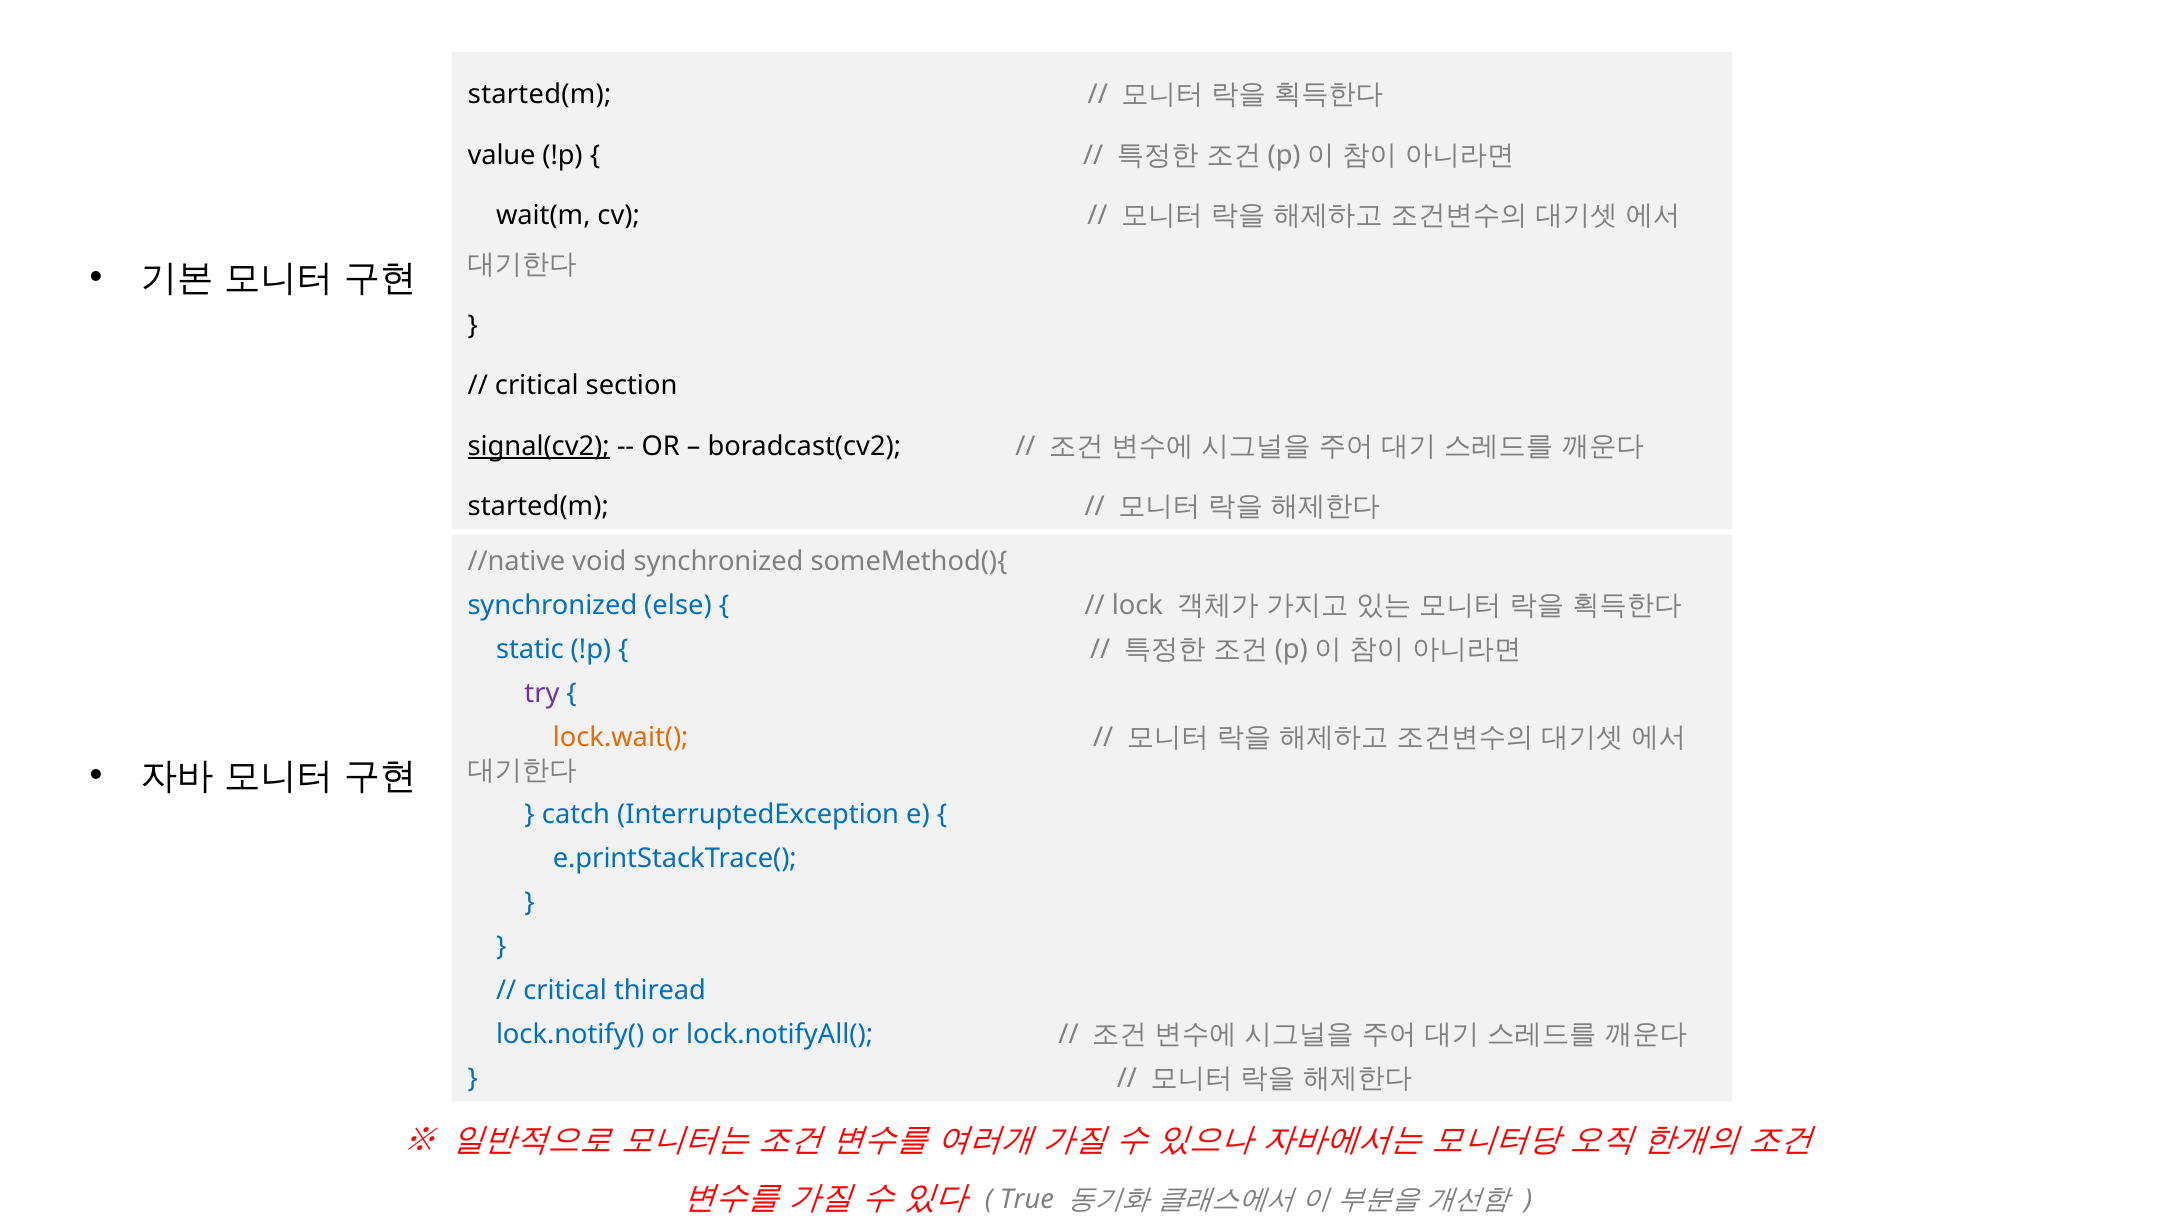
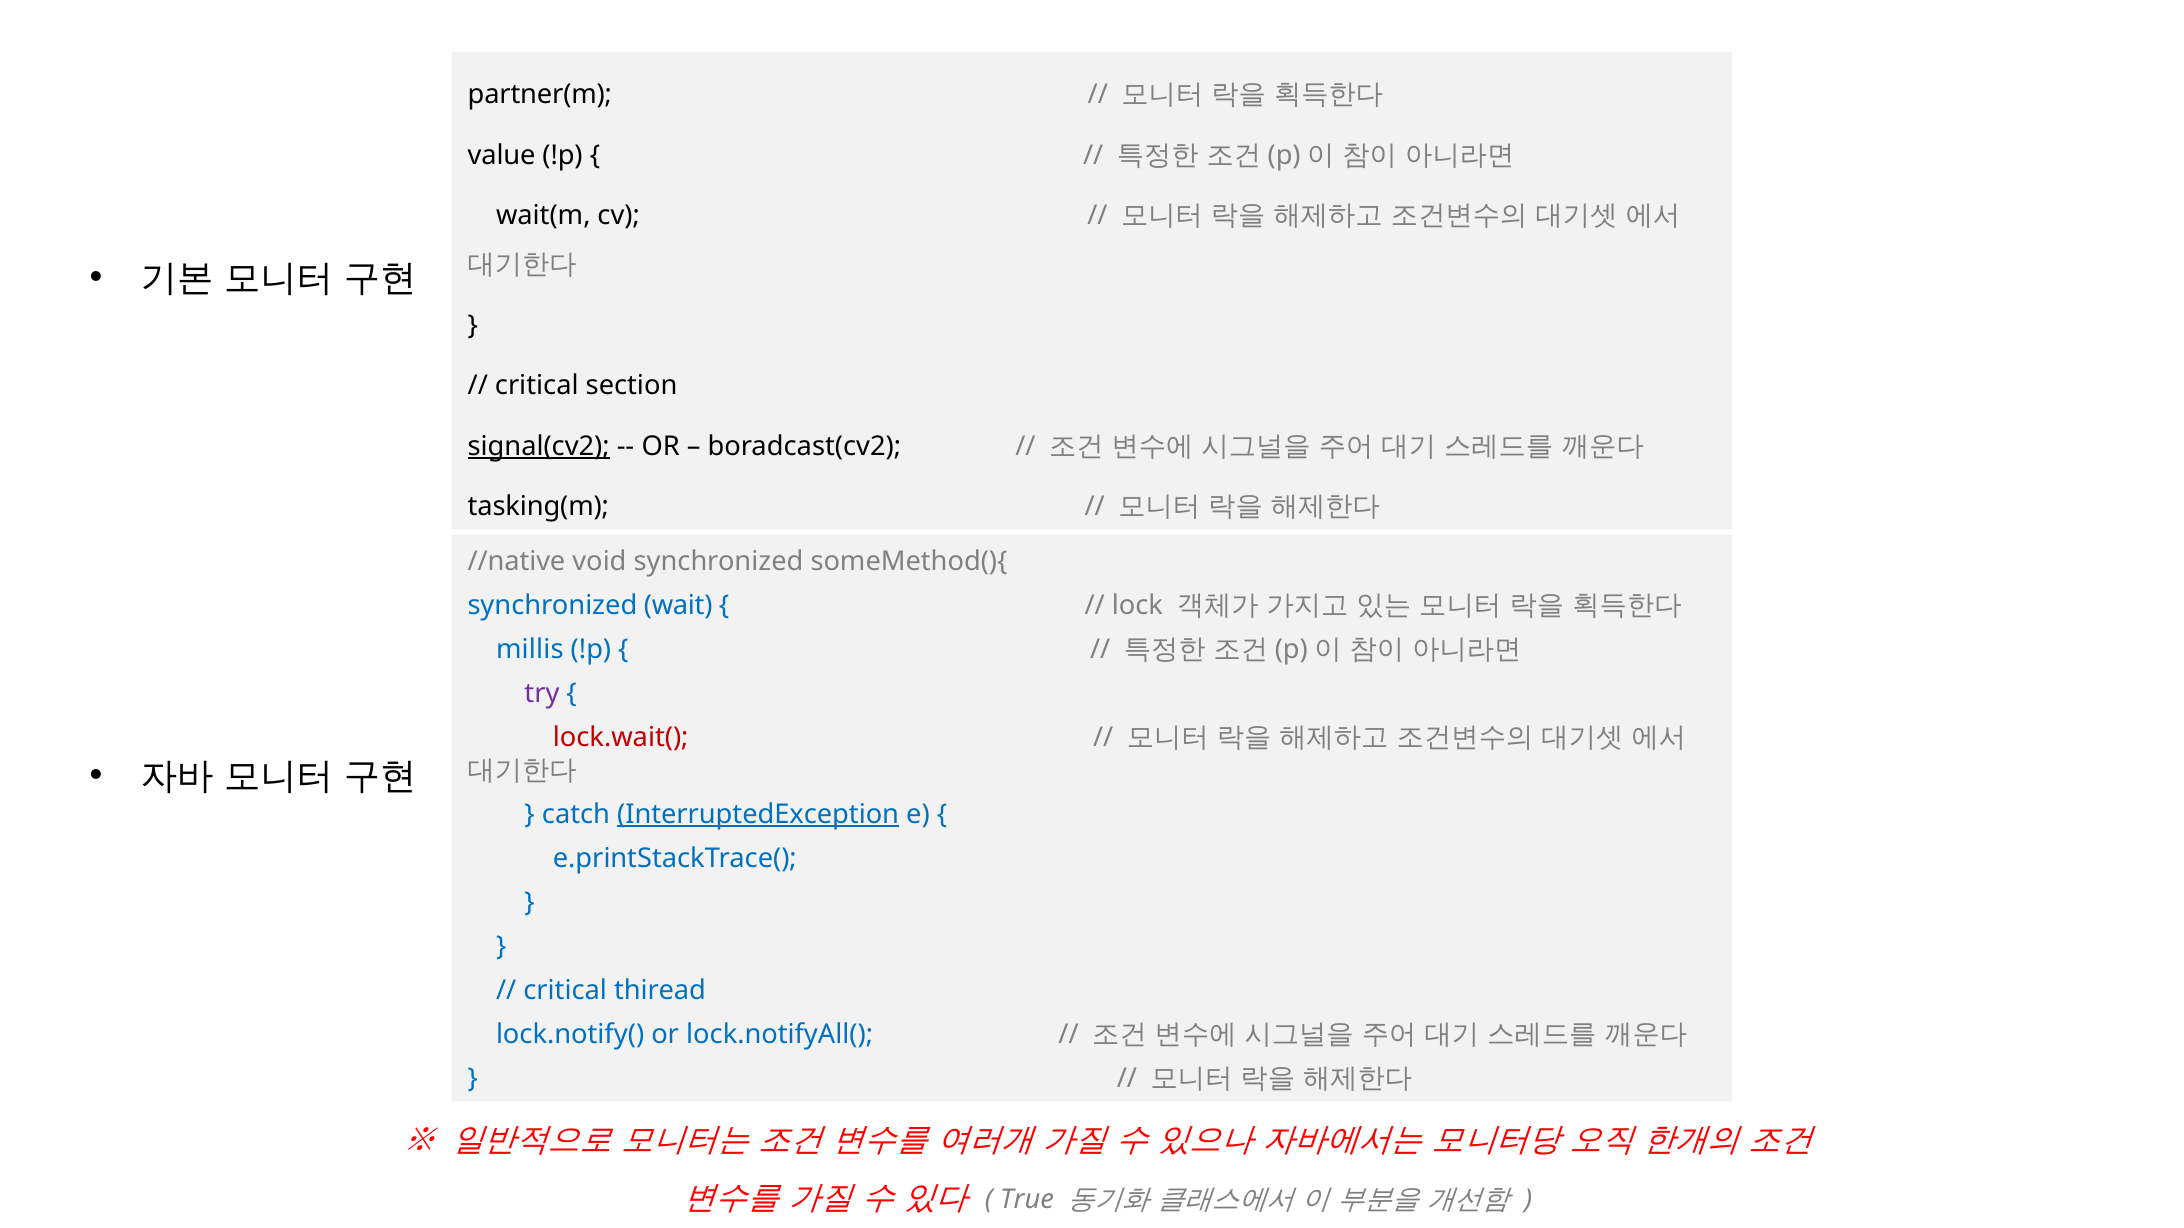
started(m at (540, 95): started(m -> partner(m
started(m at (538, 507): started(m -> tasking(m
else: else -> wait
static: static -> millis
lock.wait( colour: orange -> red
InterruptedException underline: none -> present
